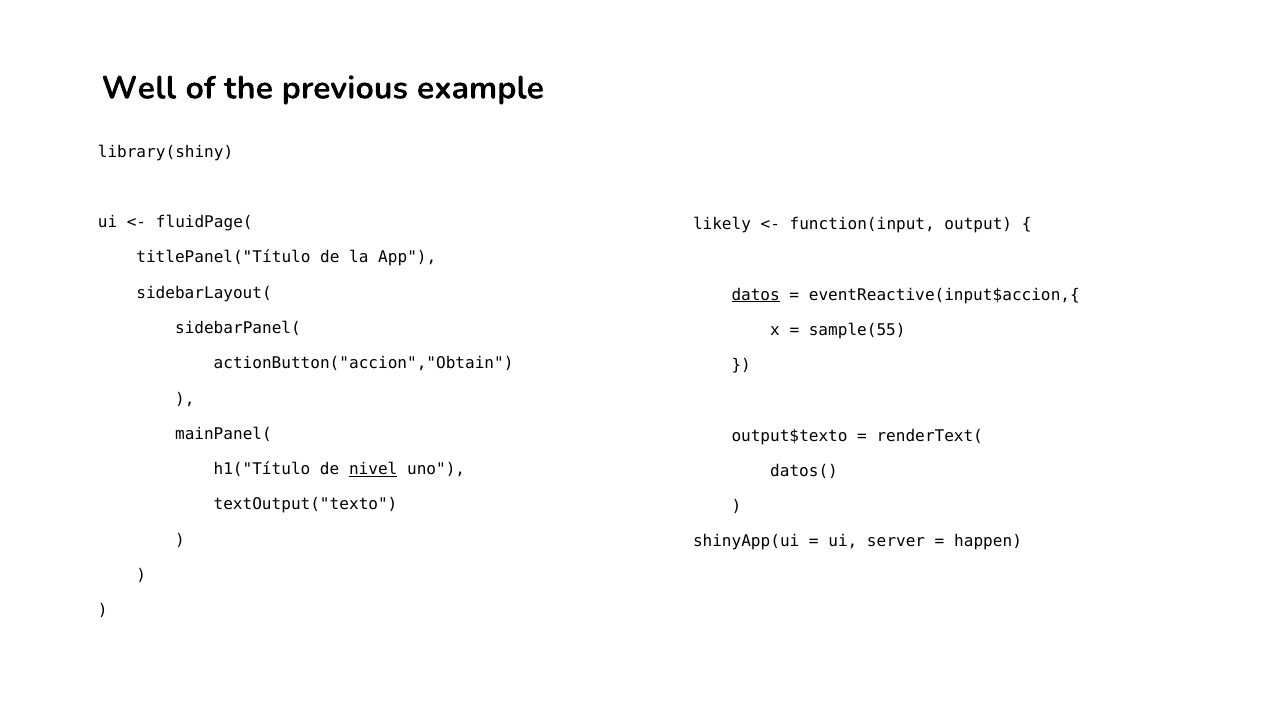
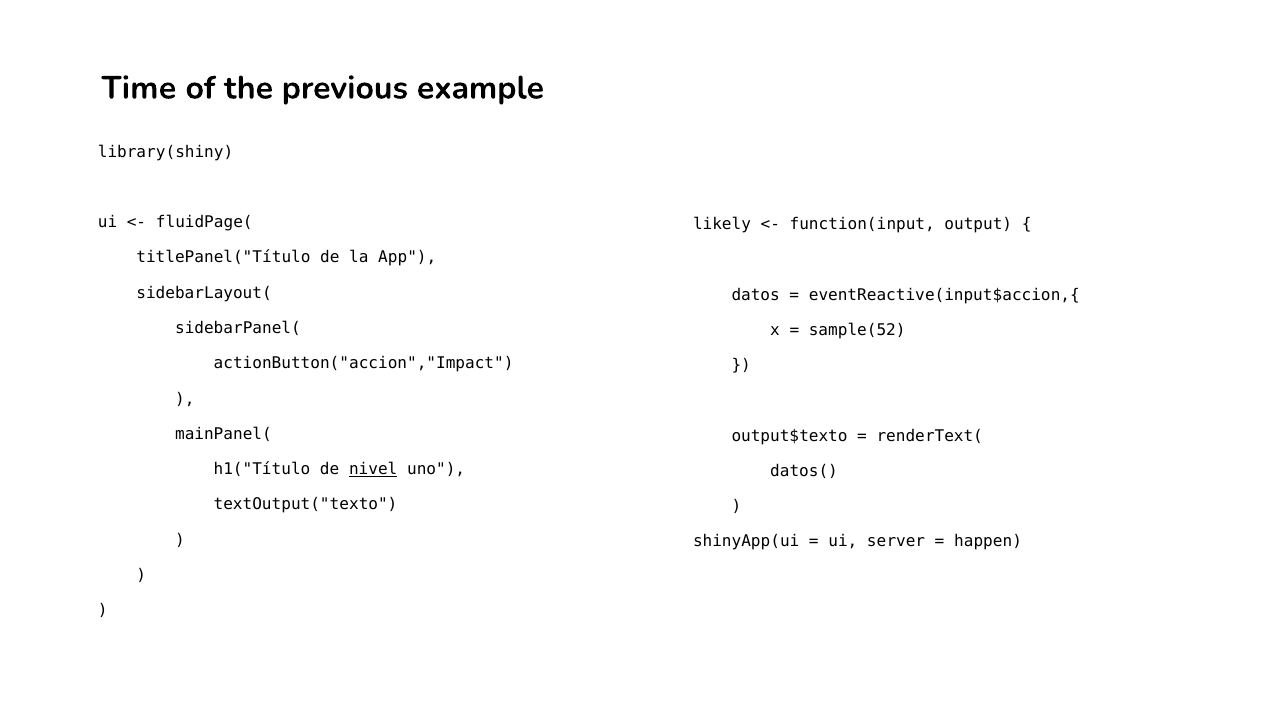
Well: Well -> Time
datos underline: present -> none
sample(55: sample(55 -> sample(52
actionButton("accion","Obtain: actionButton("accion","Obtain -> actionButton("accion","Impact
